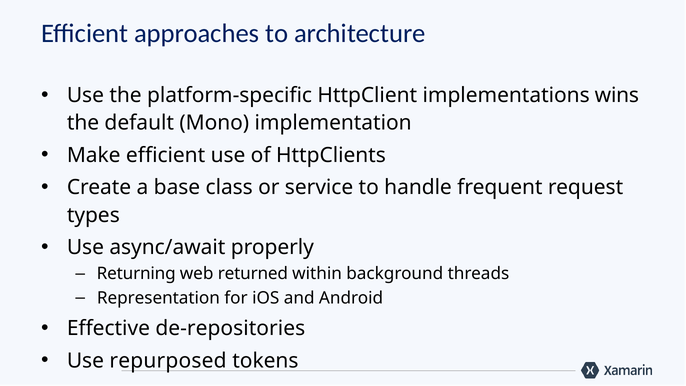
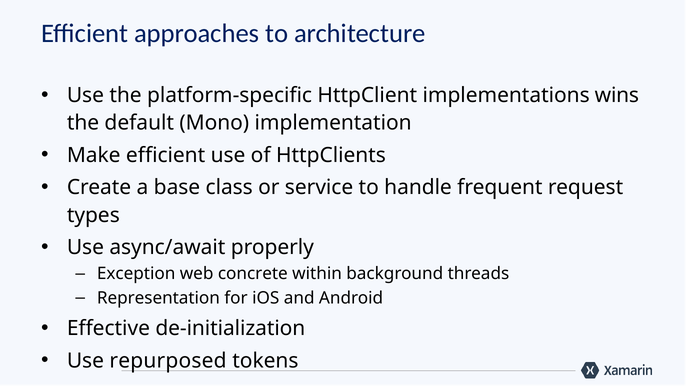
Returning: Returning -> Exception
returned: returned -> concrete
de-repositories: de-repositories -> de-initialization
